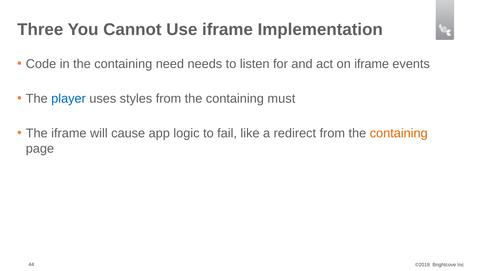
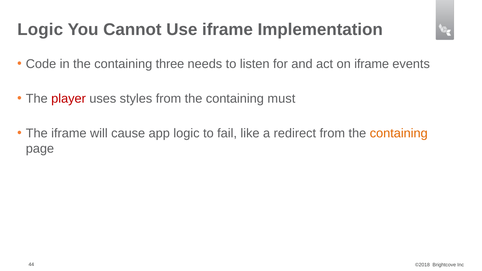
Three at (40, 30): Three -> Logic
need: need -> three
player colour: blue -> red
